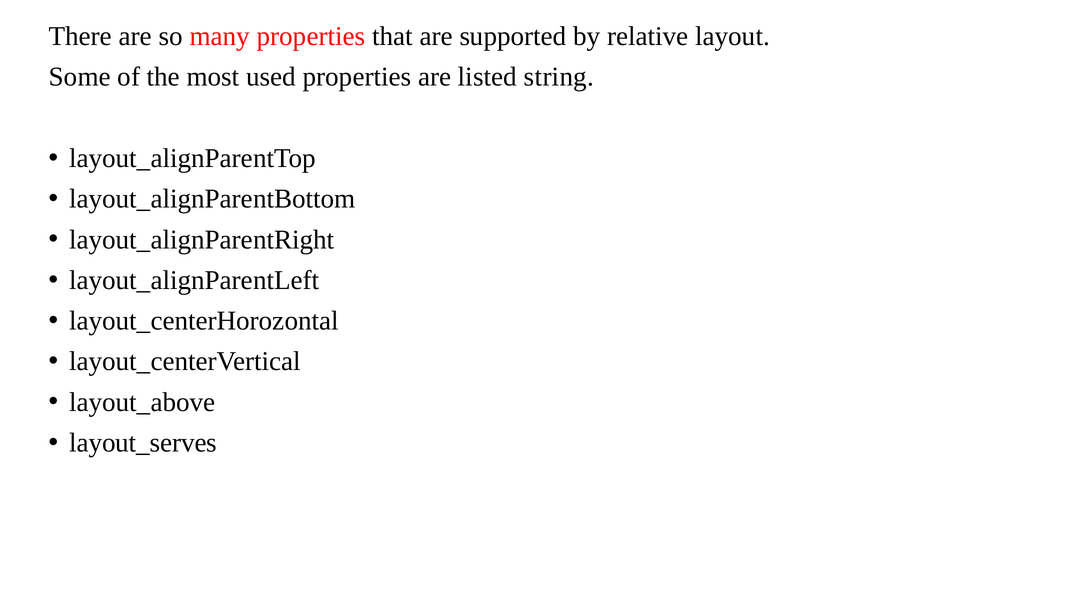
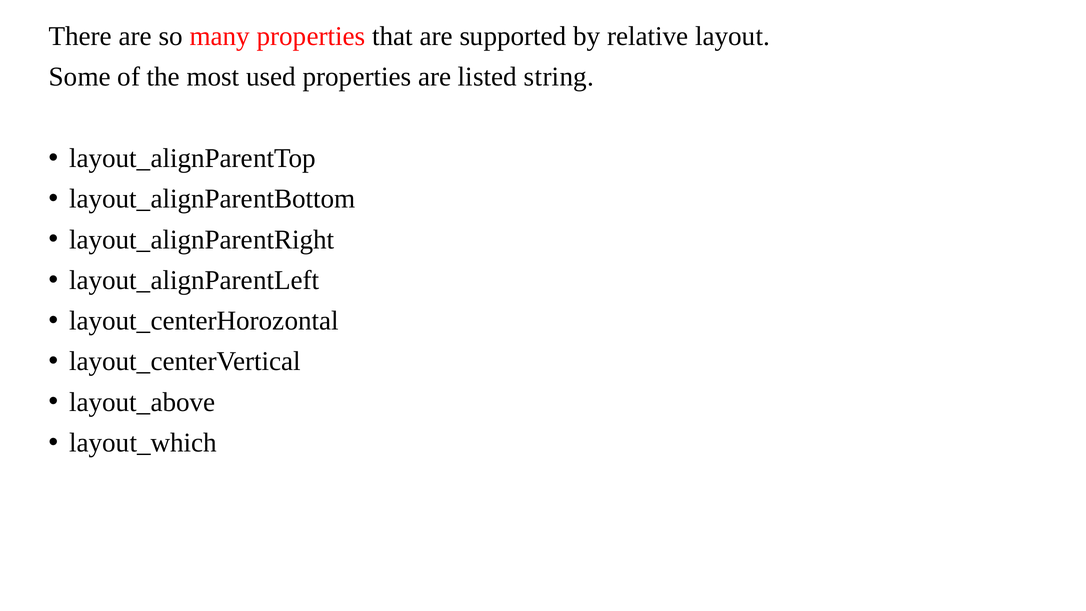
layout_serves: layout_serves -> layout_which
